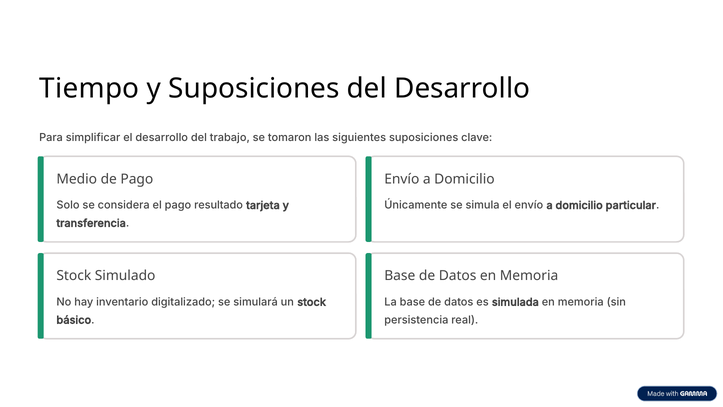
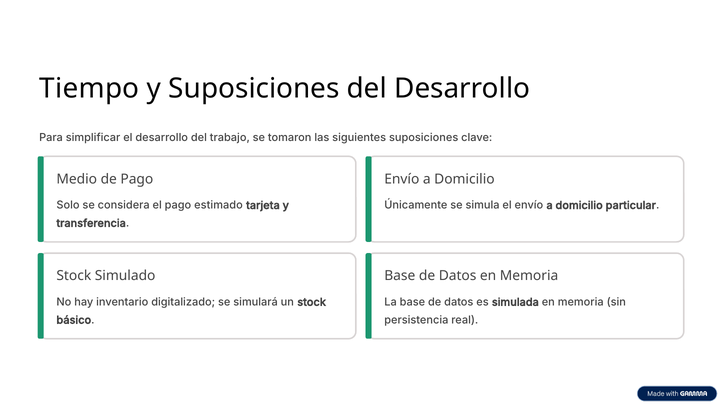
resultado: resultado -> estimado
